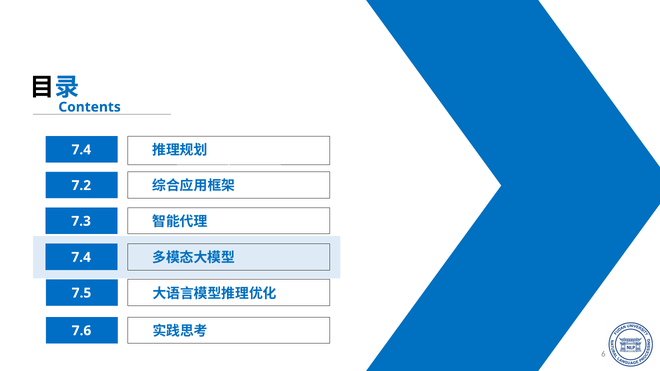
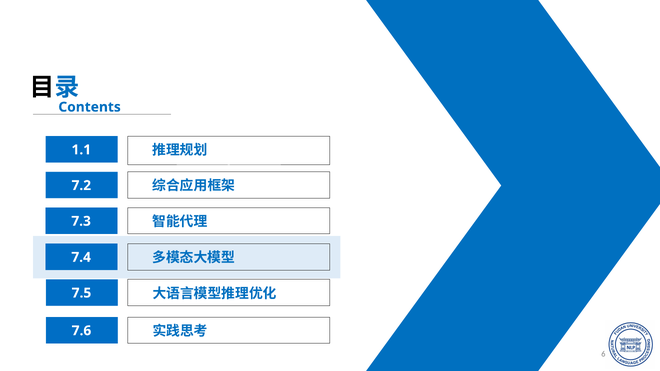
7.4 at (81, 150): 7.4 -> 1.1
